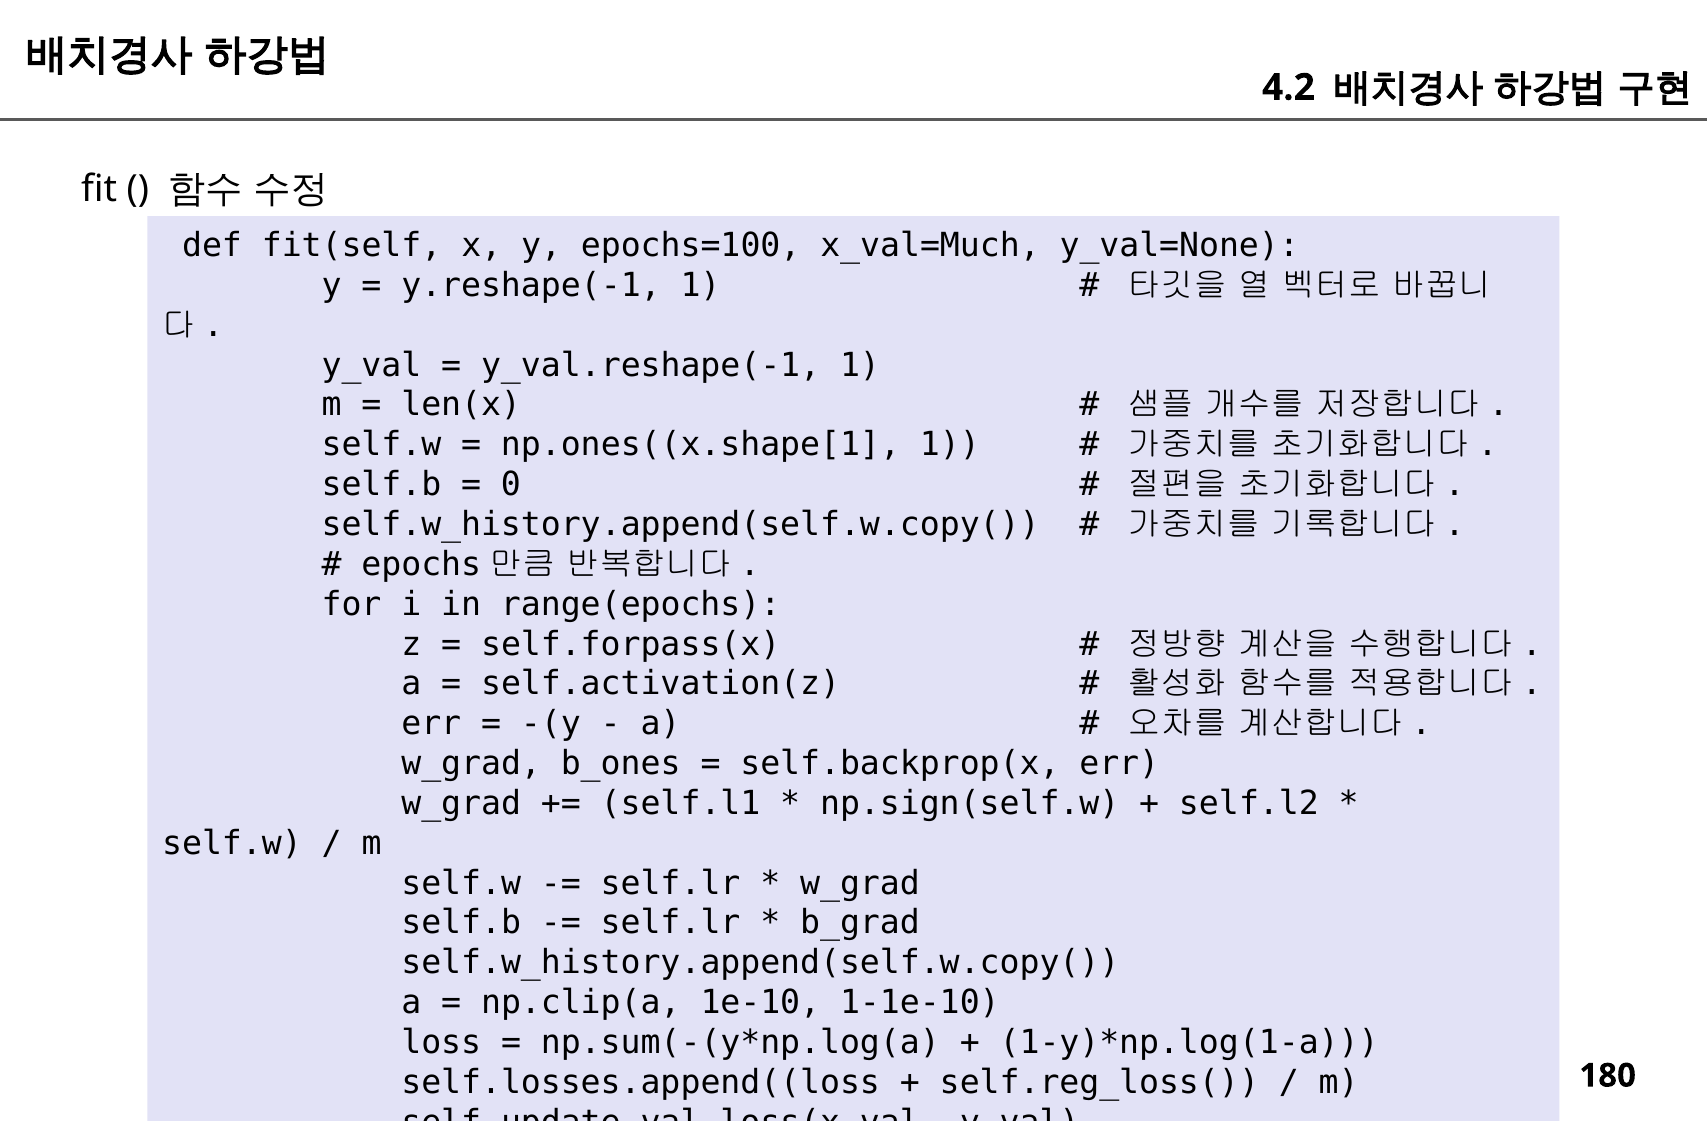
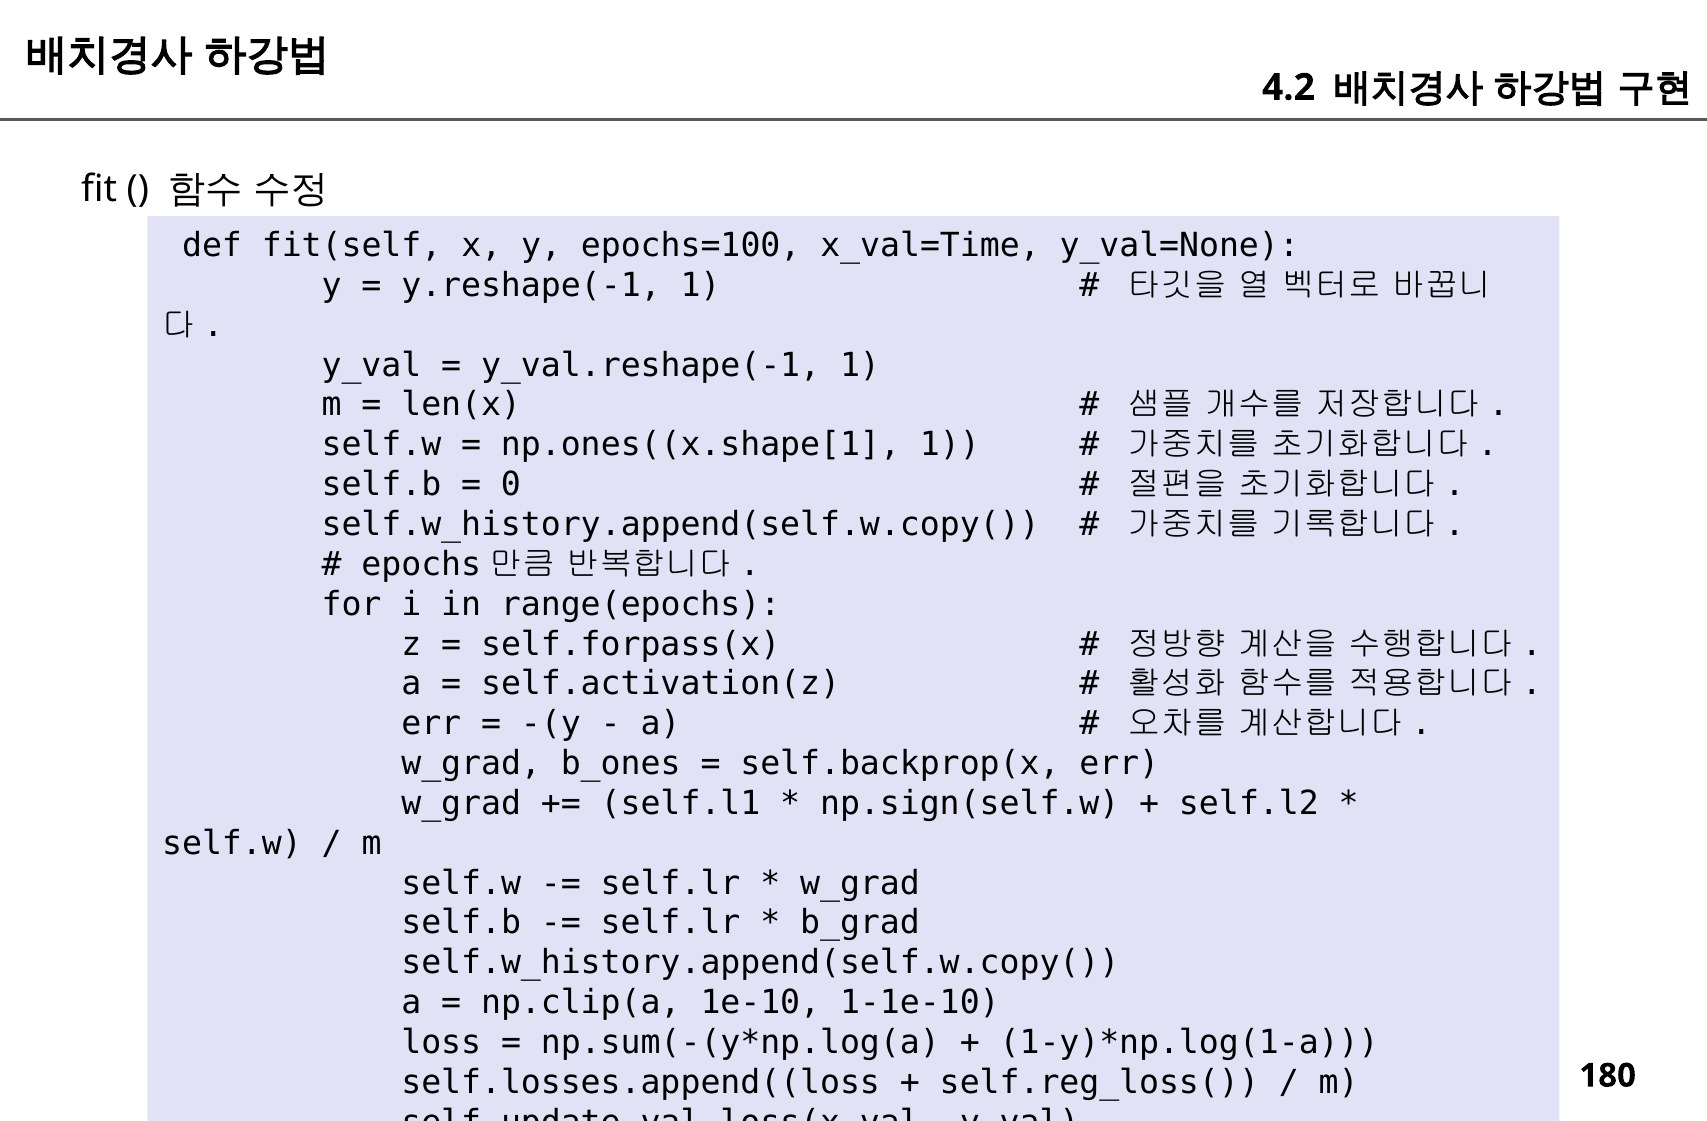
x_val=Much: x_val=Much -> x_val=Time
